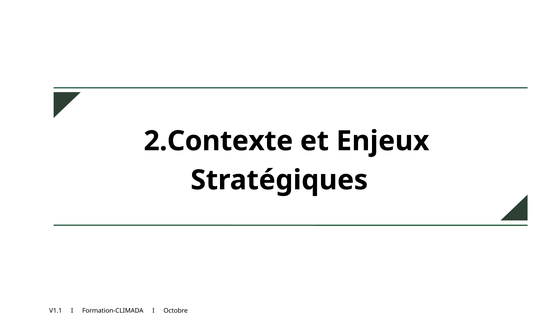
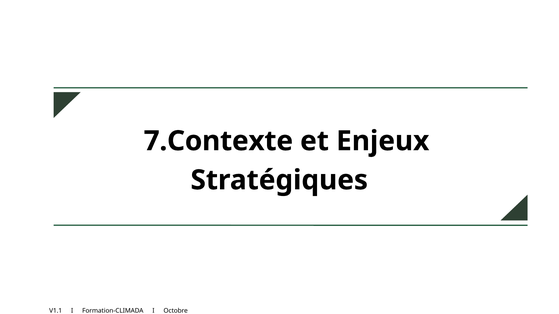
2.Contexte: 2.Contexte -> 7.Contexte
